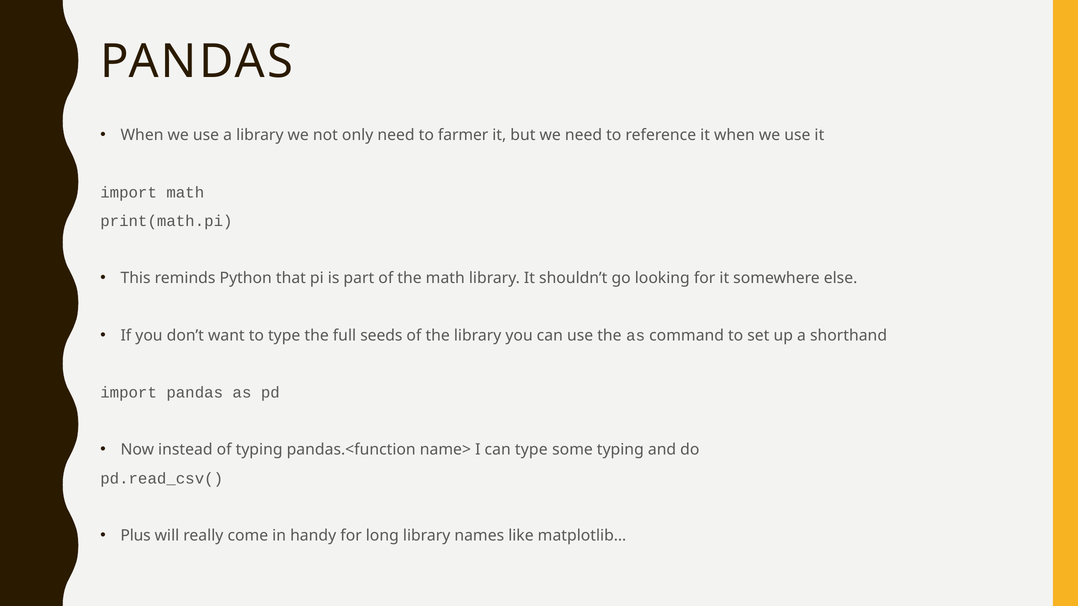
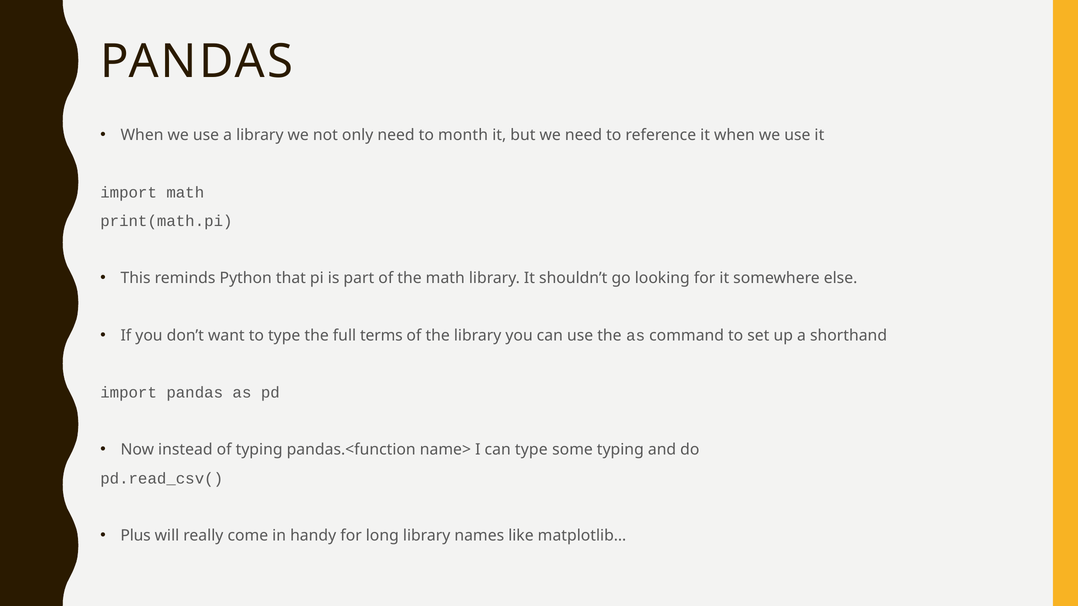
farmer: farmer -> month
seeds: seeds -> terms
